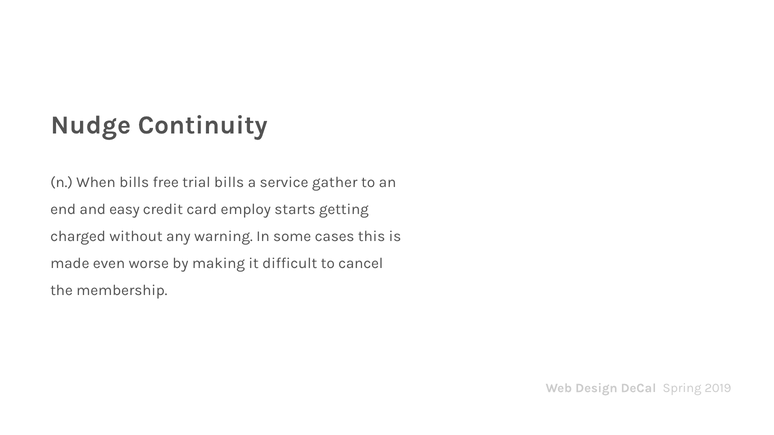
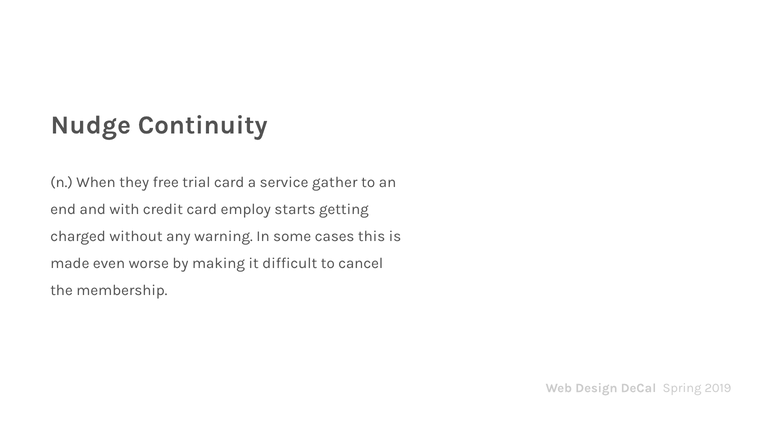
When bills: bills -> they
trial bills: bills -> card
easy: easy -> with
